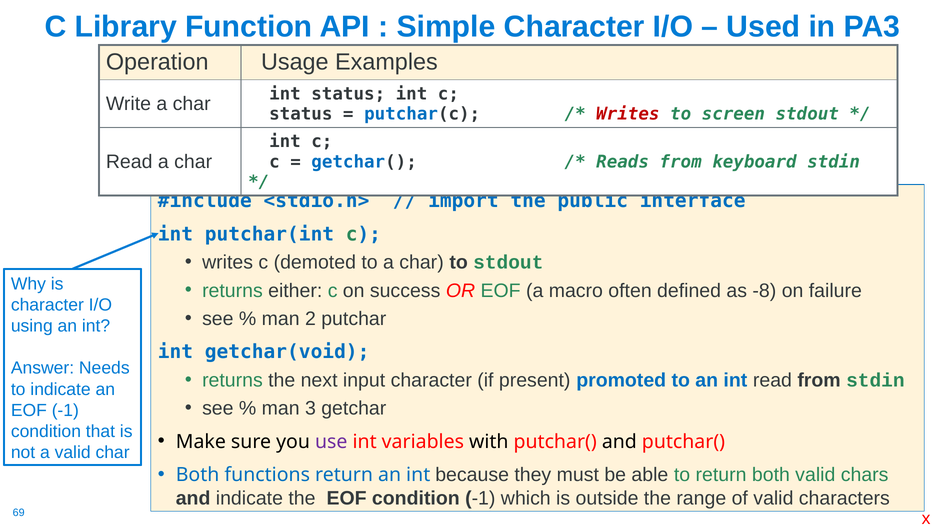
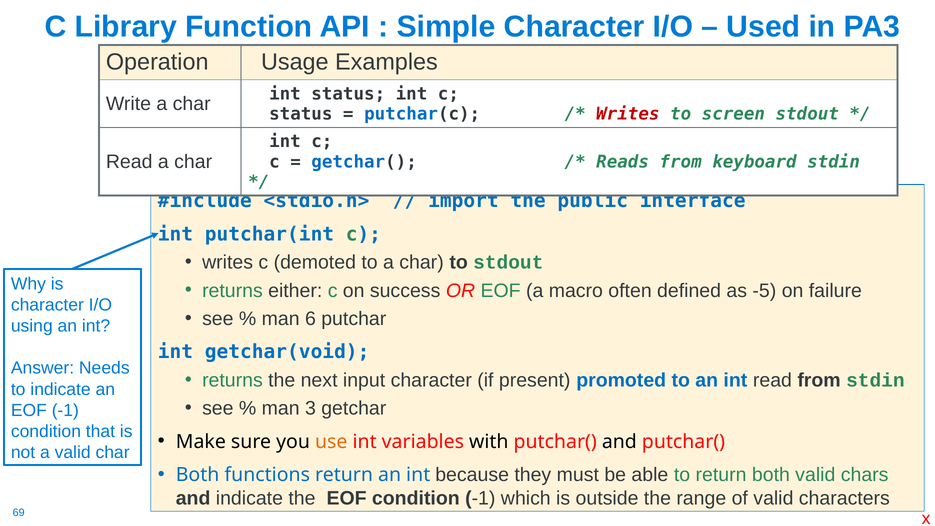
-8: -8 -> -5
2: 2 -> 6
use colour: purple -> orange
